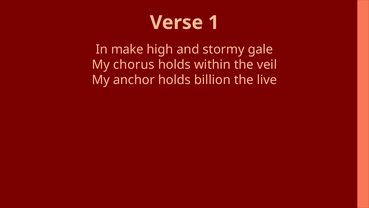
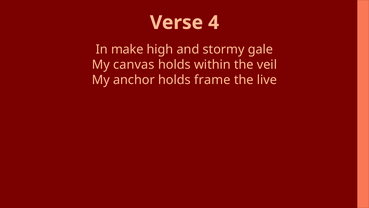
1: 1 -> 4
chorus: chorus -> canvas
billion: billion -> frame
